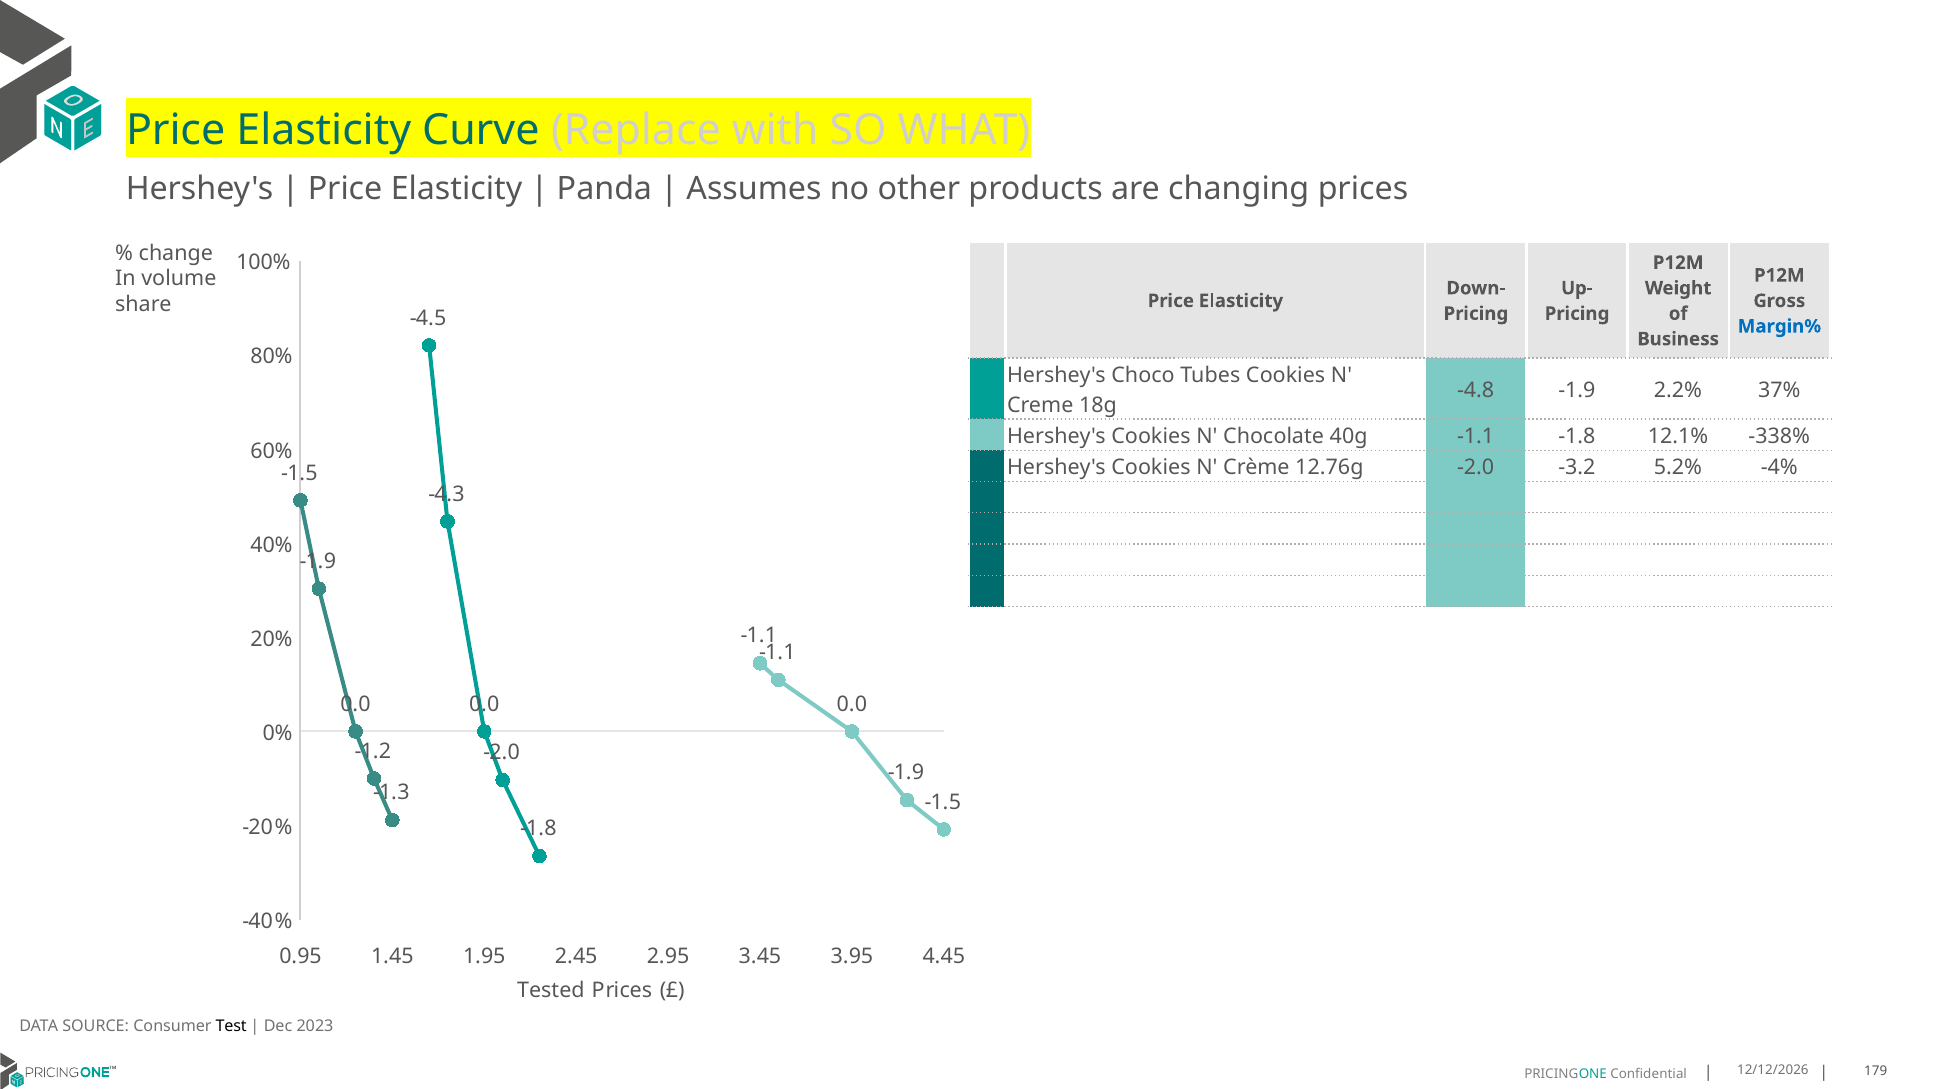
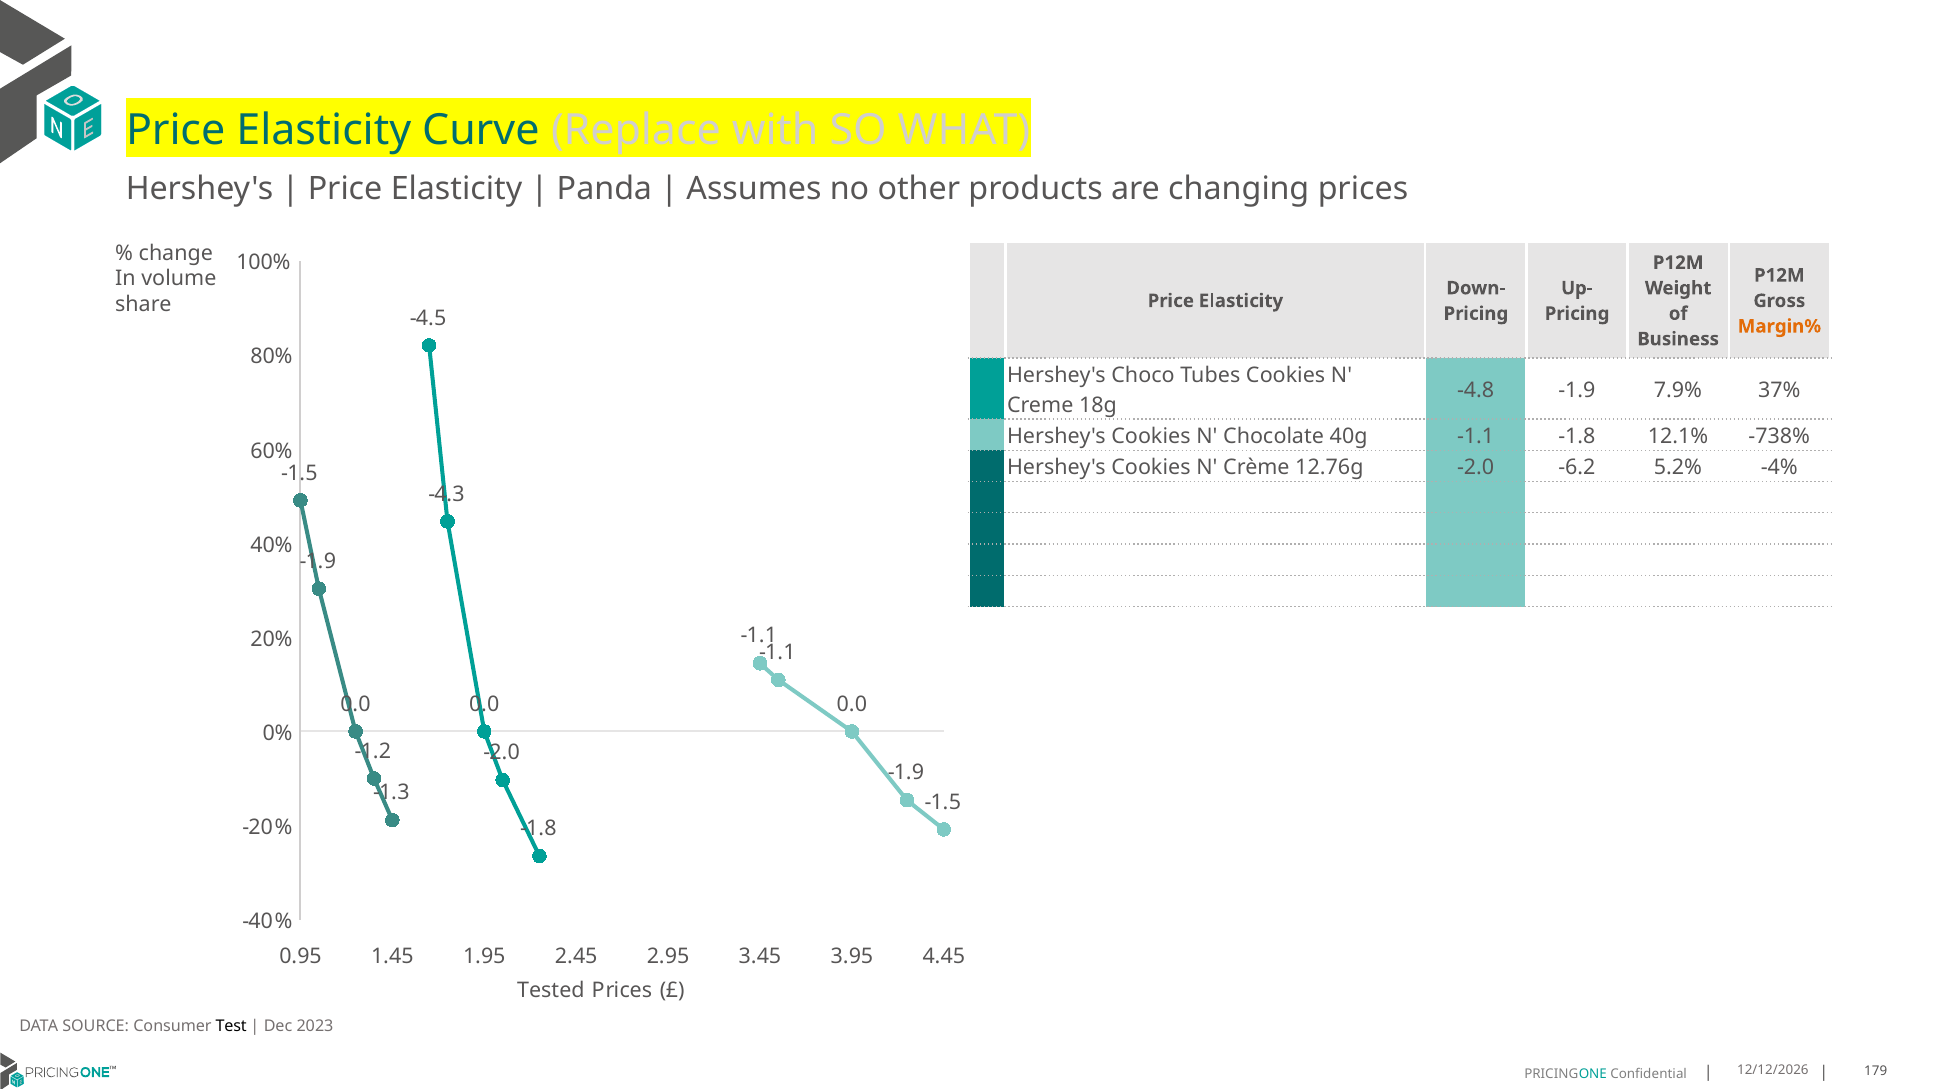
Margin% colour: blue -> orange
2.2%: 2.2% -> 7.9%
-338%: -338% -> -738%
-3.2: -3.2 -> -6.2
